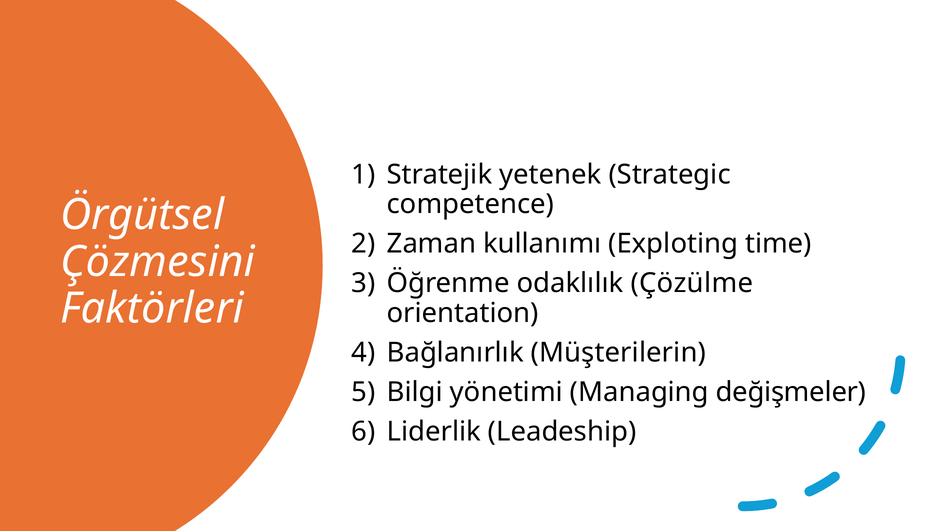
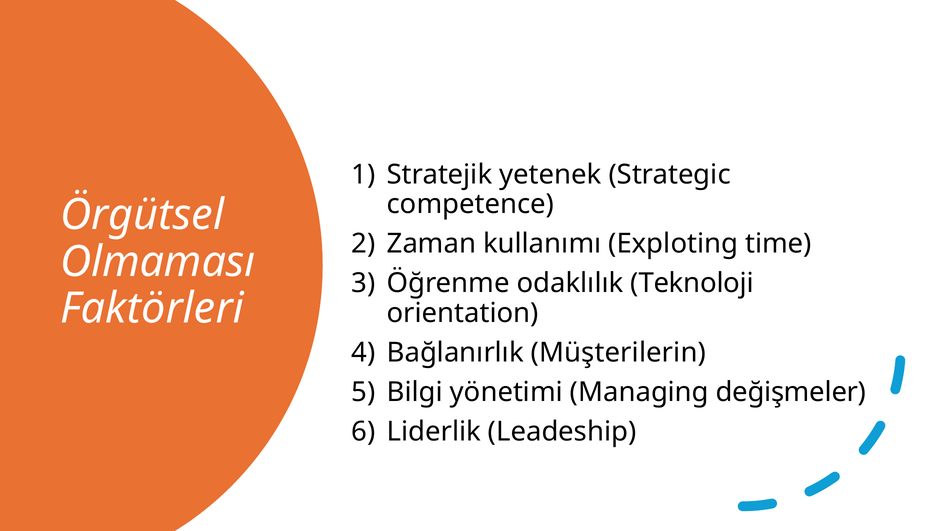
Çözmesini: Çözmesini -> Olmaması
Çözülme: Çözülme -> Teknoloji
